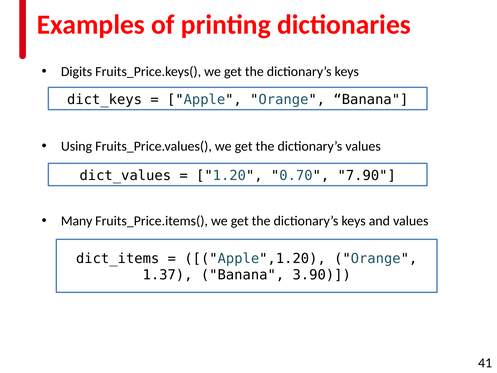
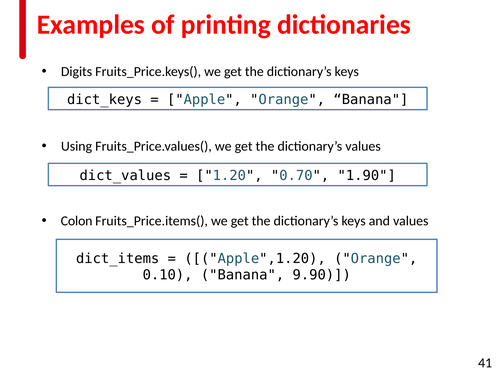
7.90: 7.90 -> 1.90
Many: Many -> Colon
1.37: 1.37 -> 0.10
3.90: 3.90 -> 9.90
